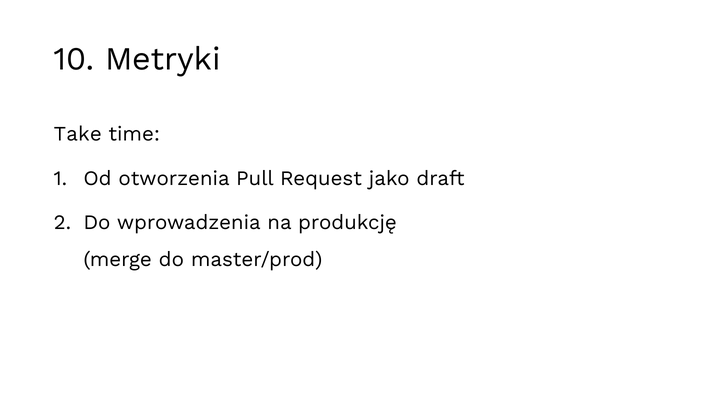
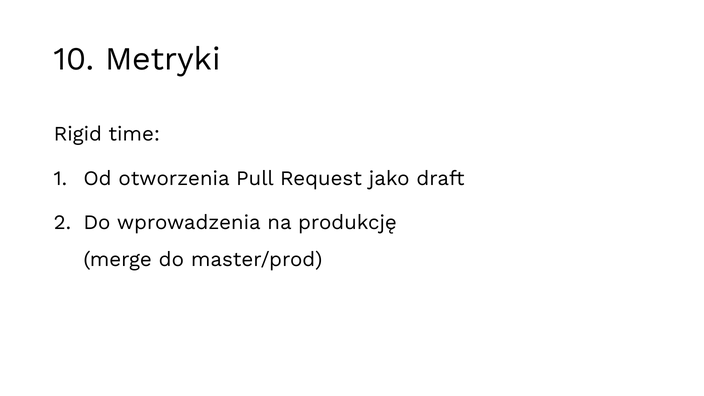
Take: Take -> Rigid
